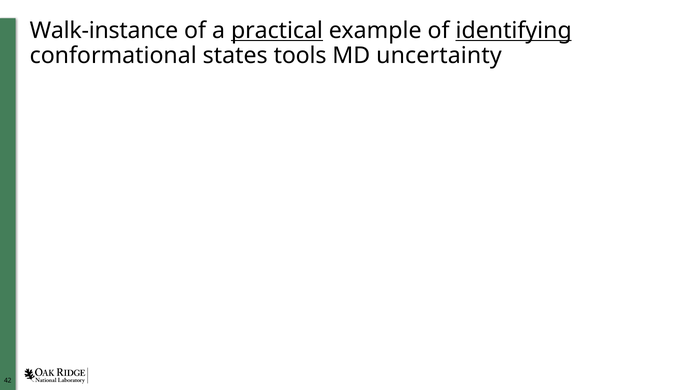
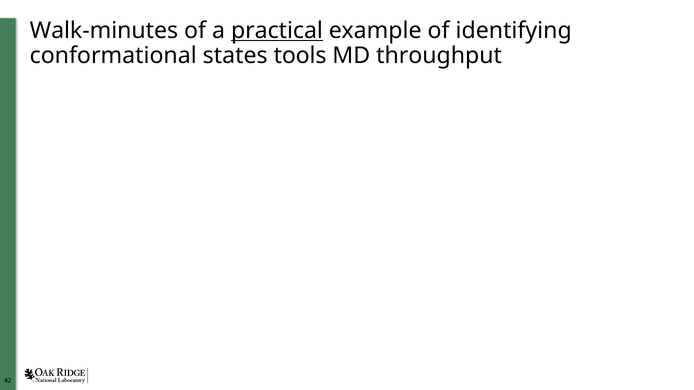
Walk-instance: Walk-instance -> Walk-minutes
identifying underline: present -> none
uncertainty: uncertainty -> throughput
